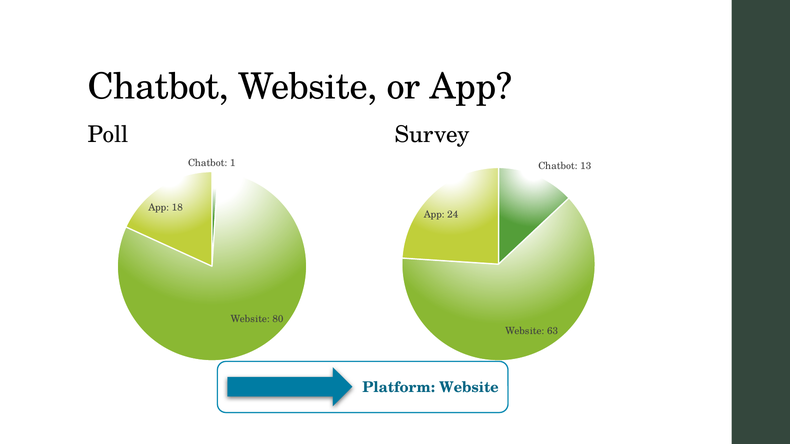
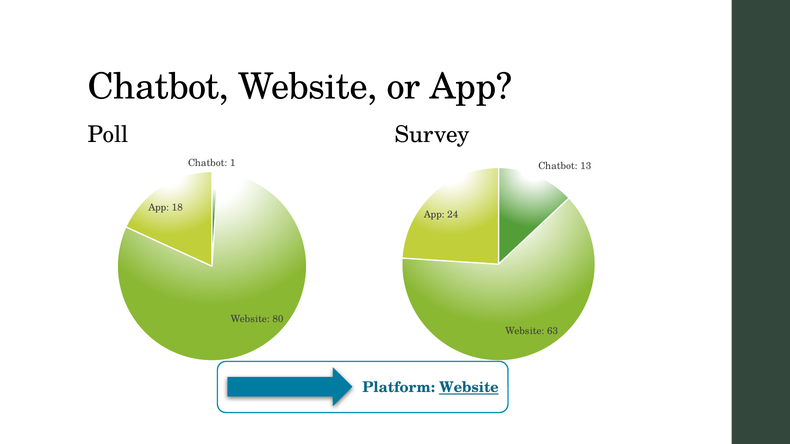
Website at (469, 388) underline: none -> present
